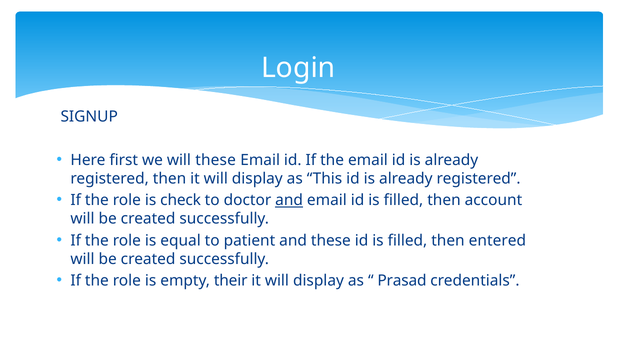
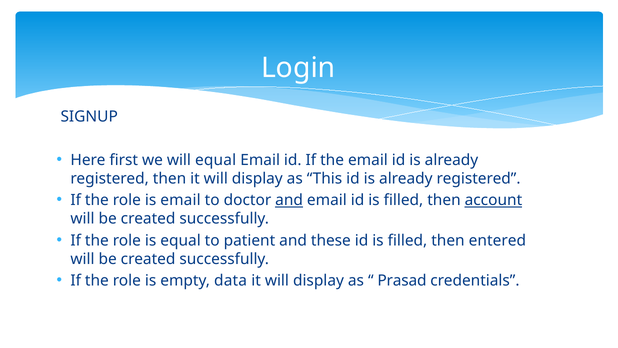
will these: these -> equal
is check: check -> email
account underline: none -> present
their: their -> data
